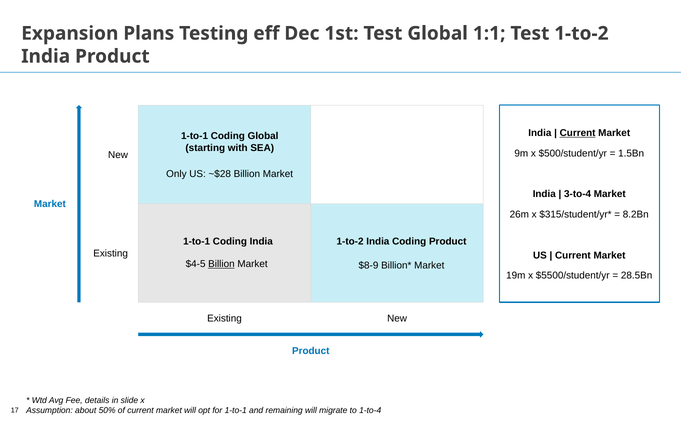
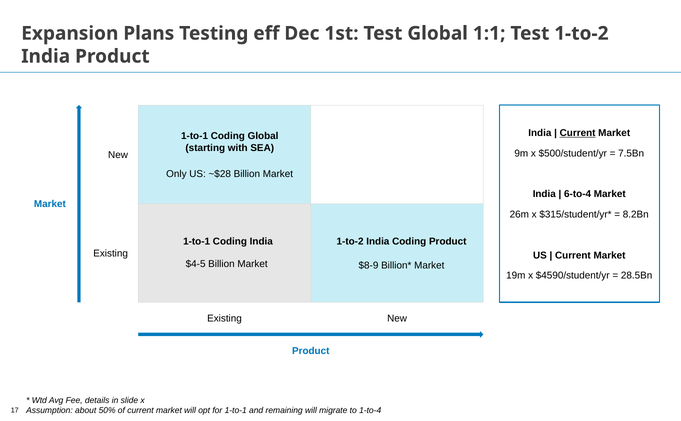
1.5Bn: 1.5Bn -> 7.5Bn
3-to-4: 3-to-4 -> 6-to-4
Billion at (221, 264) underline: present -> none
$5500/student/yr: $5500/student/yr -> $4590/student/yr
